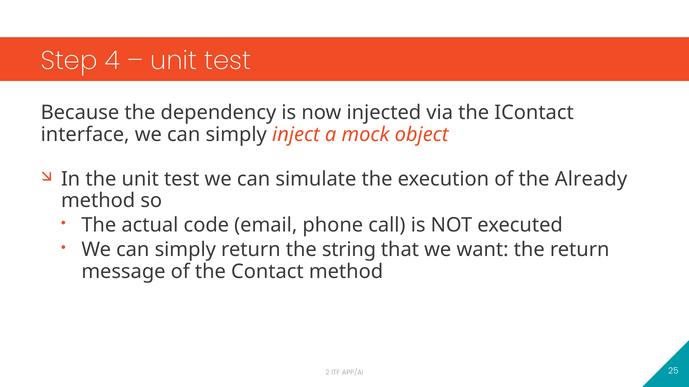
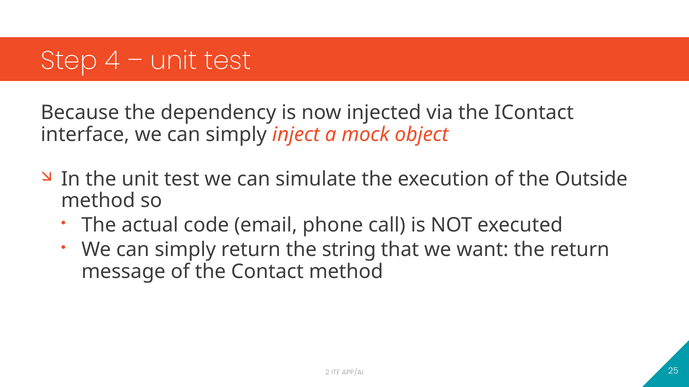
Already: Already -> Outside
